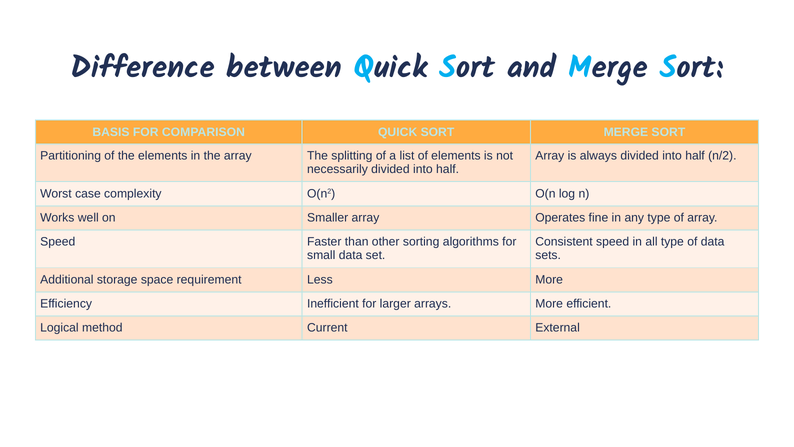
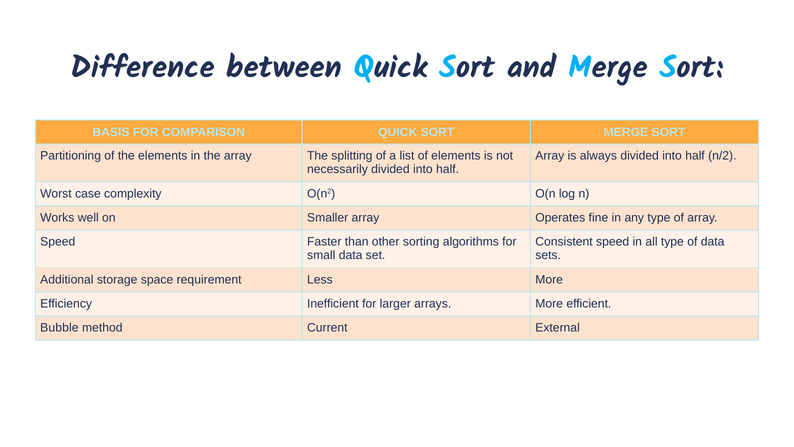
Logical: Logical -> Bubble
